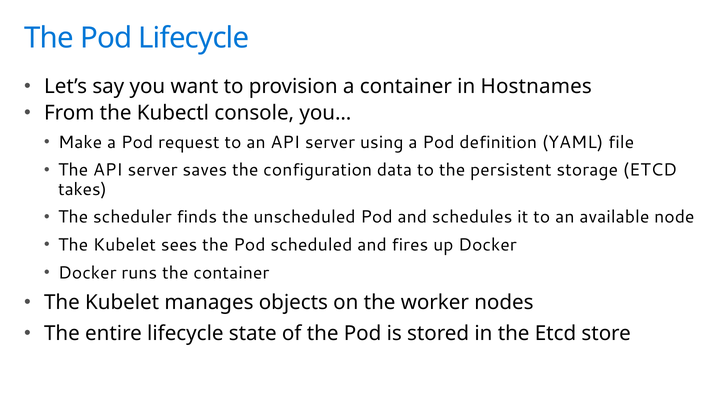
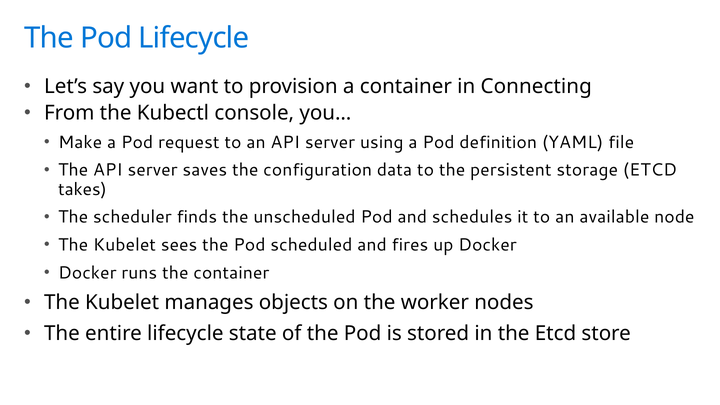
Hostnames: Hostnames -> Connecting
